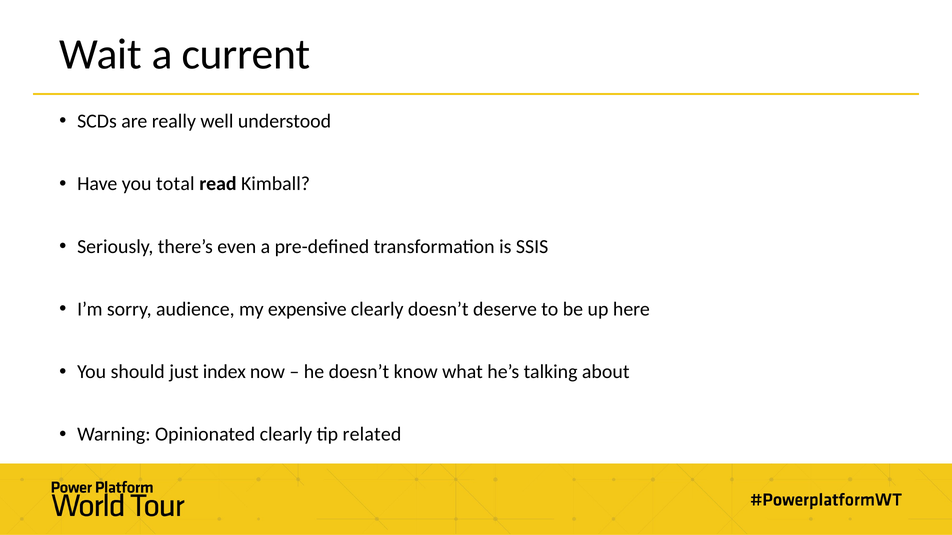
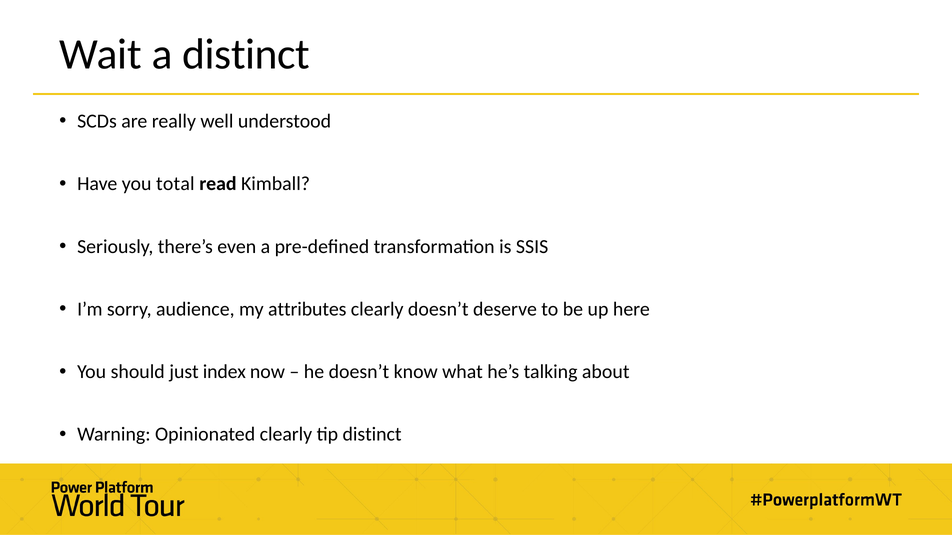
a current: current -> distinct
expensive: expensive -> attributes
tip related: related -> distinct
